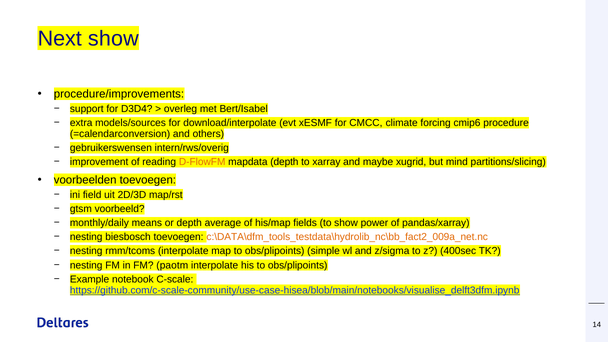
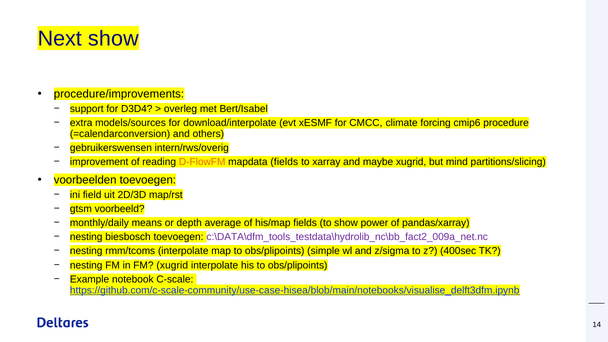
mapdata depth: depth -> fields
c:\DATA\dfm_tools_testdata\hydrolib_nc\bb_fact2_009a_net.nc colour: orange -> purple
FM paotm: paotm -> xugrid
